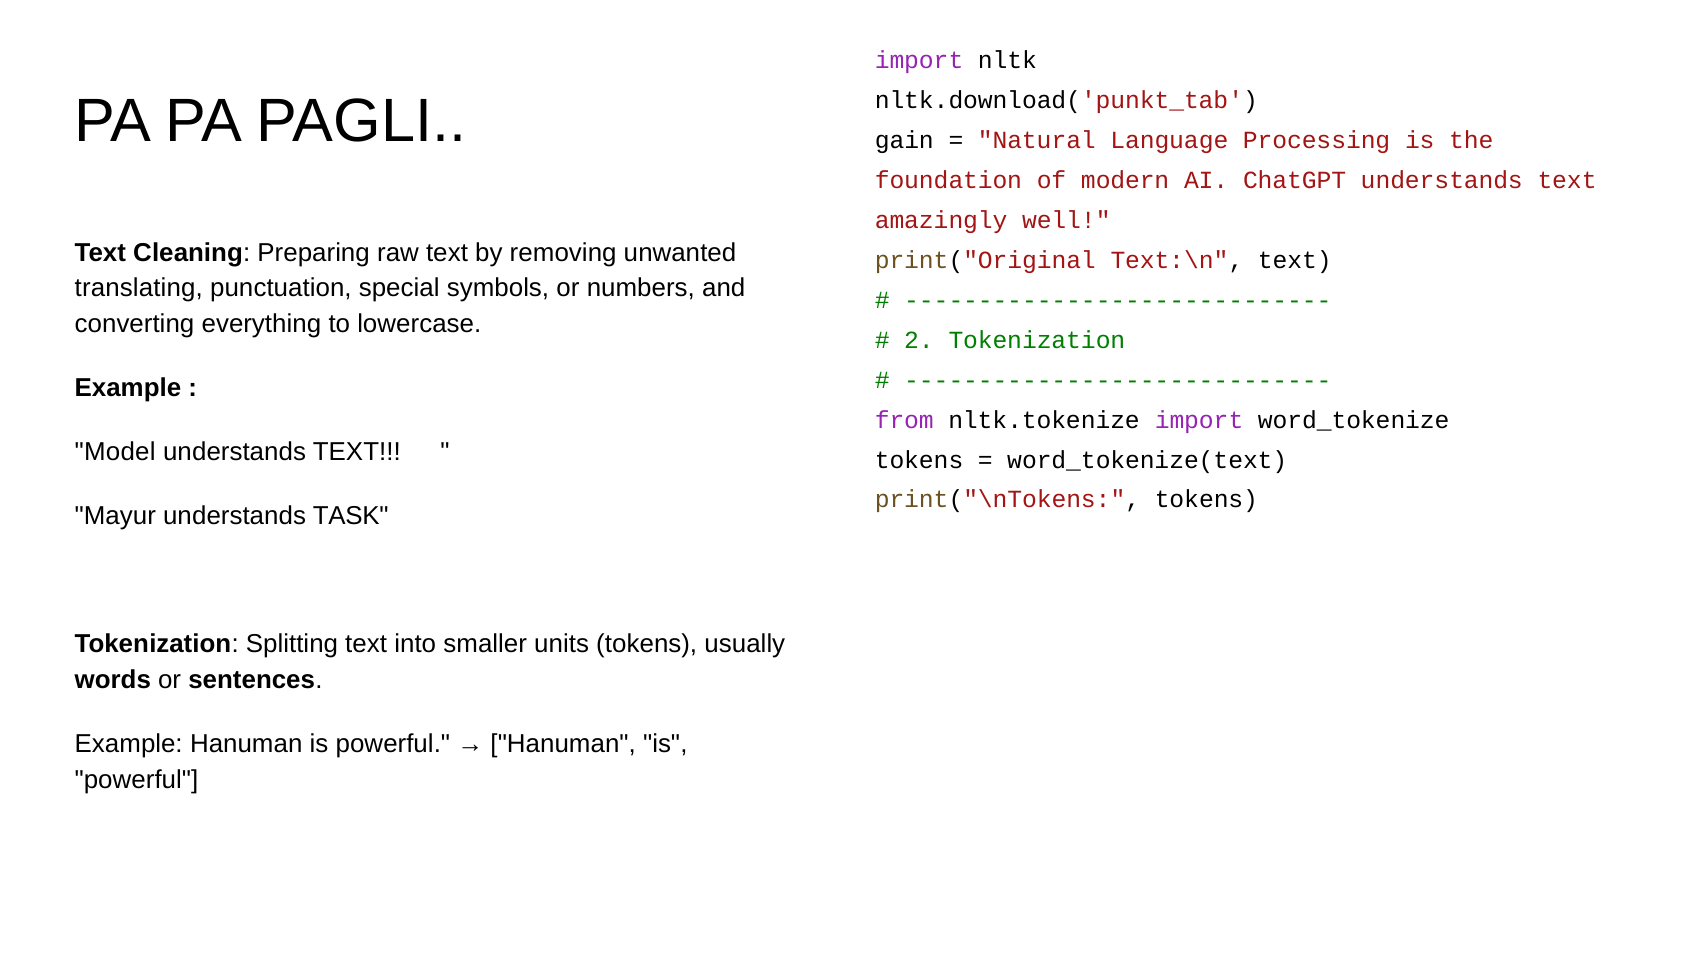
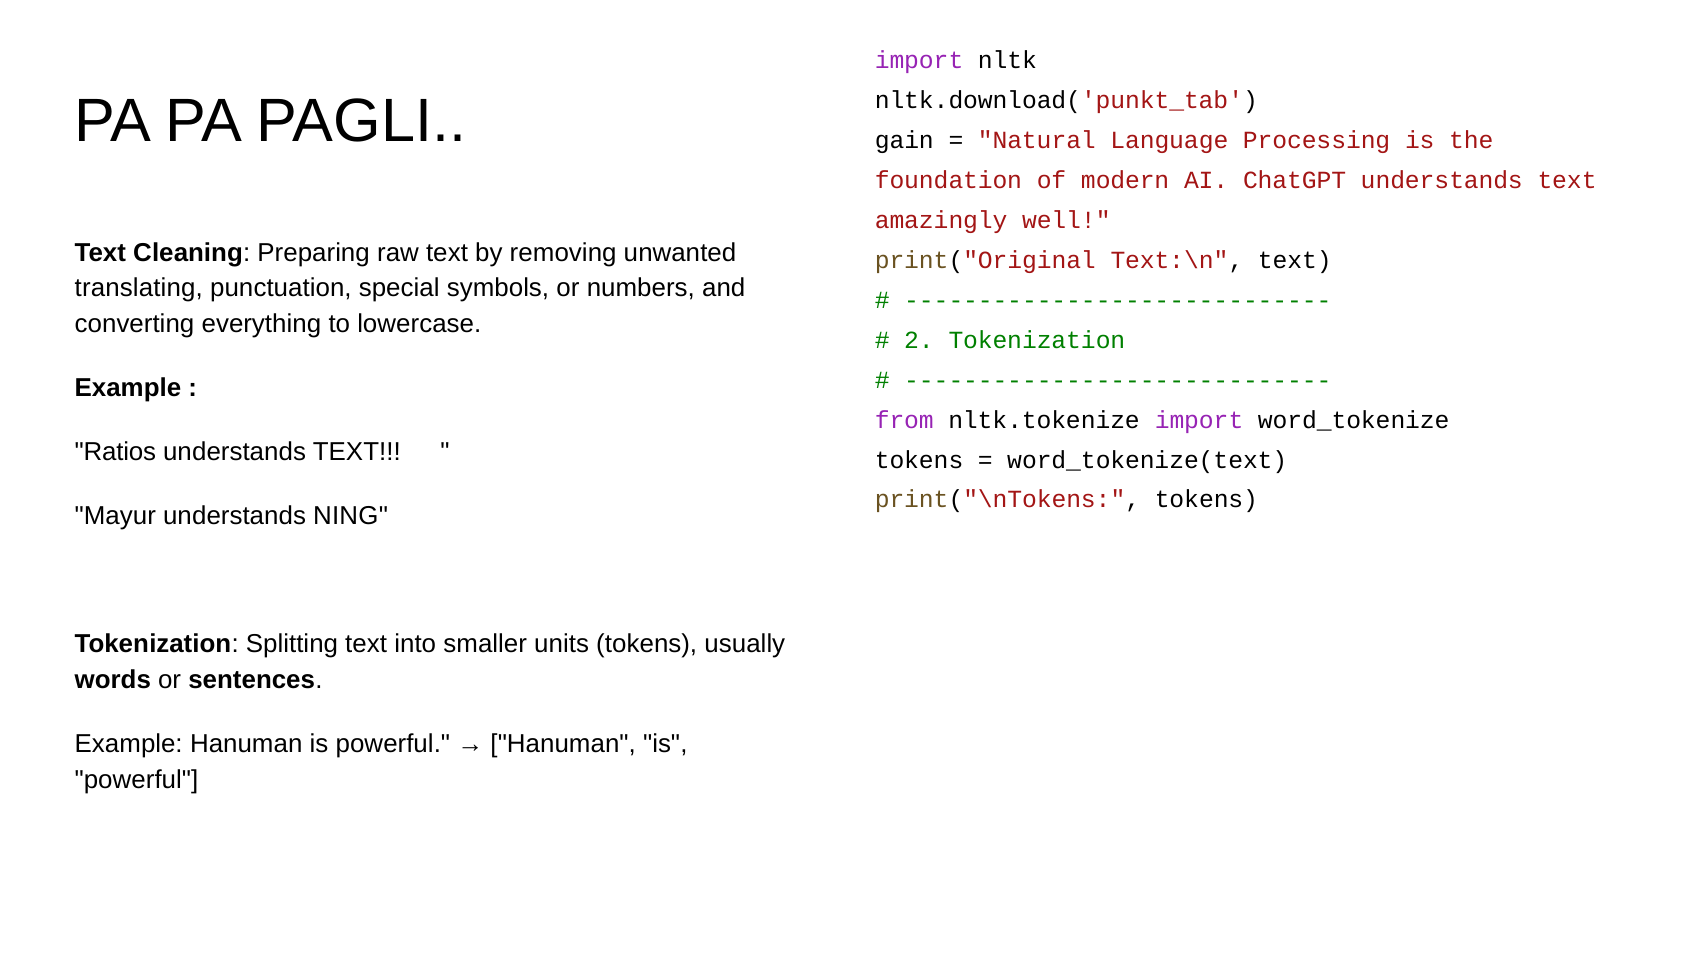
Model: Model -> Ratios
TASK: TASK -> NING
